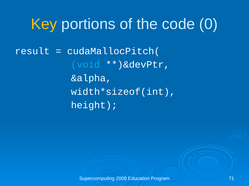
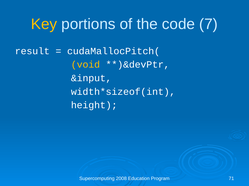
0: 0 -> 7
void colour: light blue -> yellow
&alpha: &alpha -> &input
